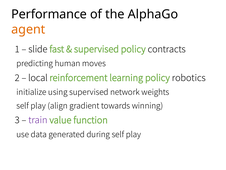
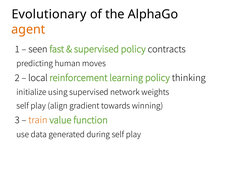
Performance: Performance -> Evolutionary
slide: slide -> seen
robotics: robotics -> thinking
train colour: purple -> orange
